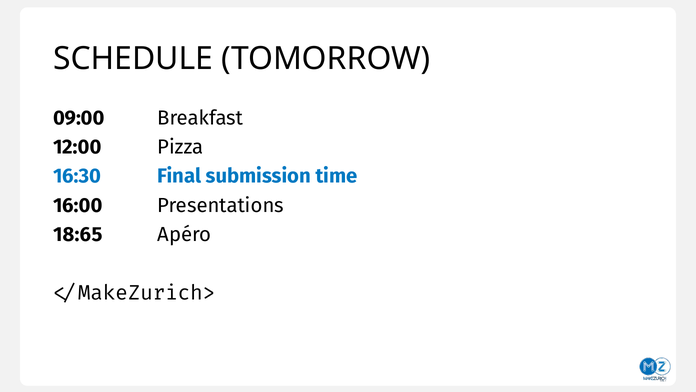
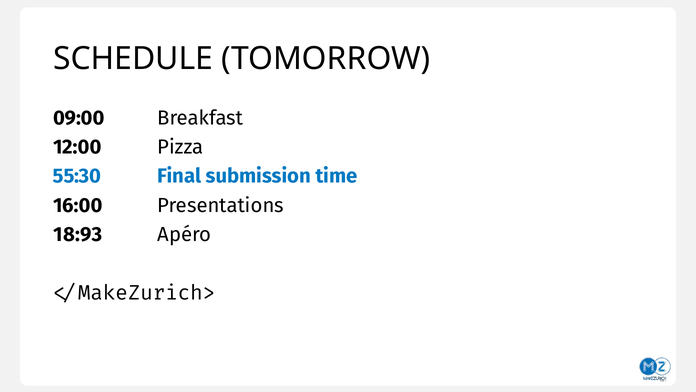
16:30: 16:30 -> 55:30
18:65: 18:65 -> 18:93
